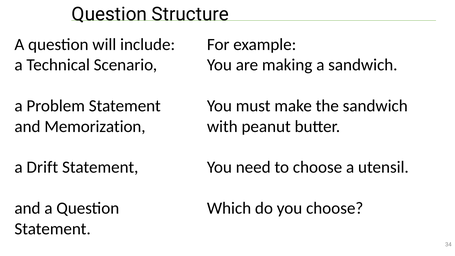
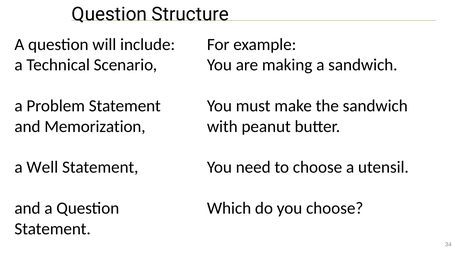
Drift: Drift -> Well
